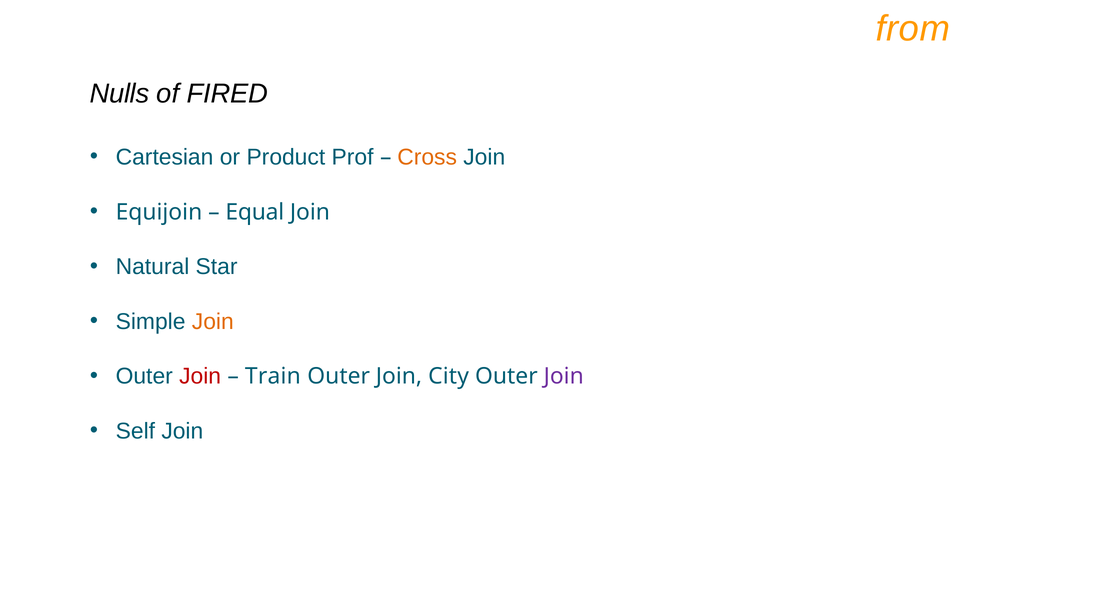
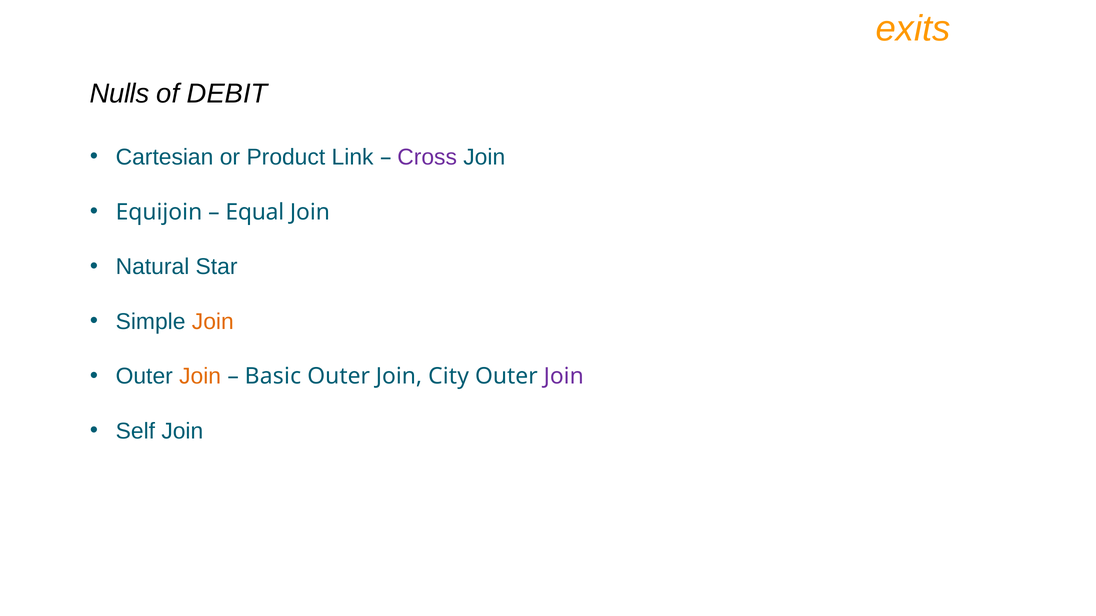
from: from -> exits
FIRED: FIRED -> DEBIT
Prof: Prof -> Link
Cross colour: orange -> purple
Join at (200, 377) colour: red -> orange
Train: Train -> Basic
